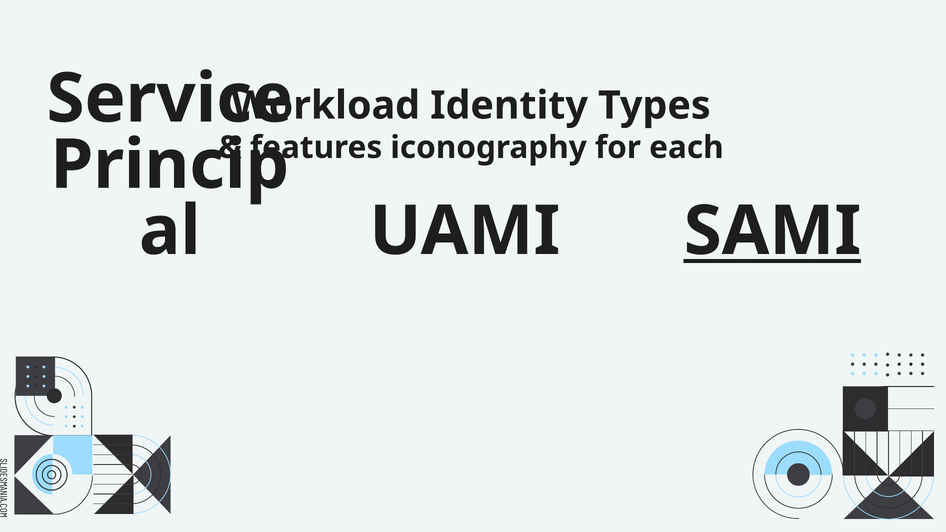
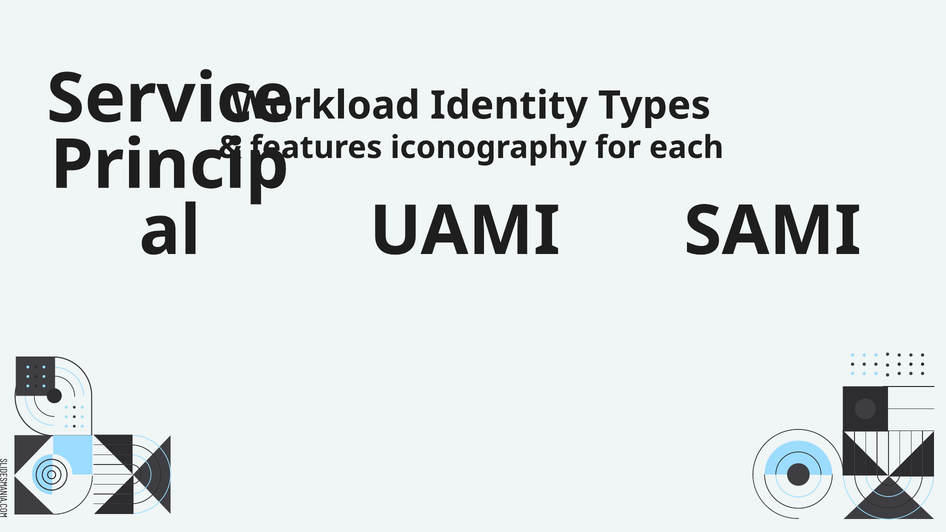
SAMI underline: present -> none
